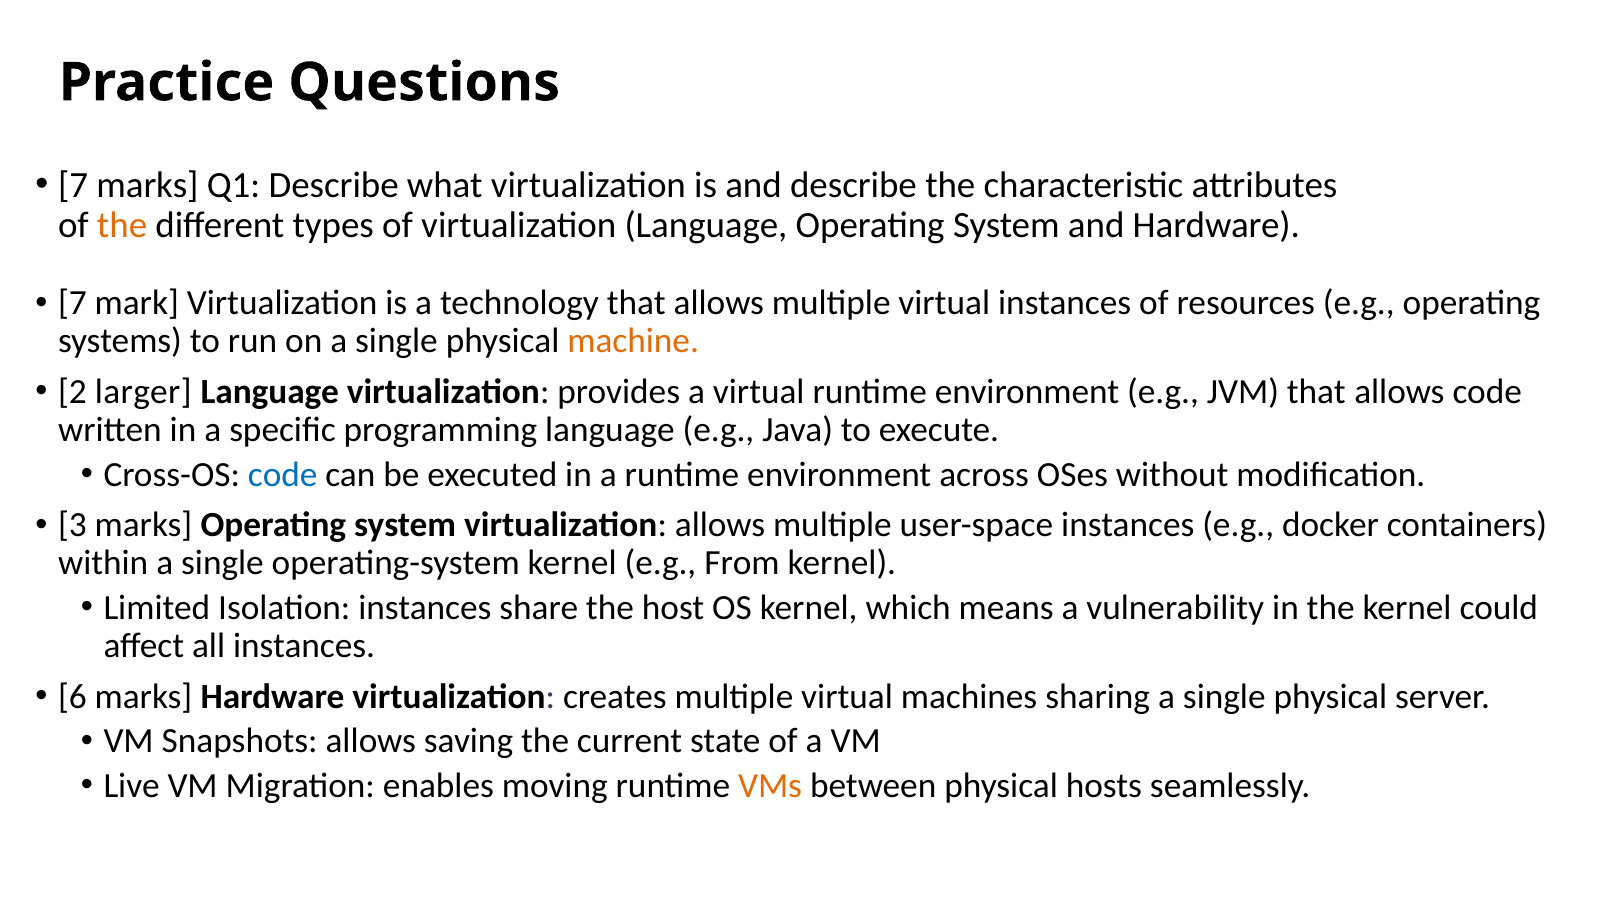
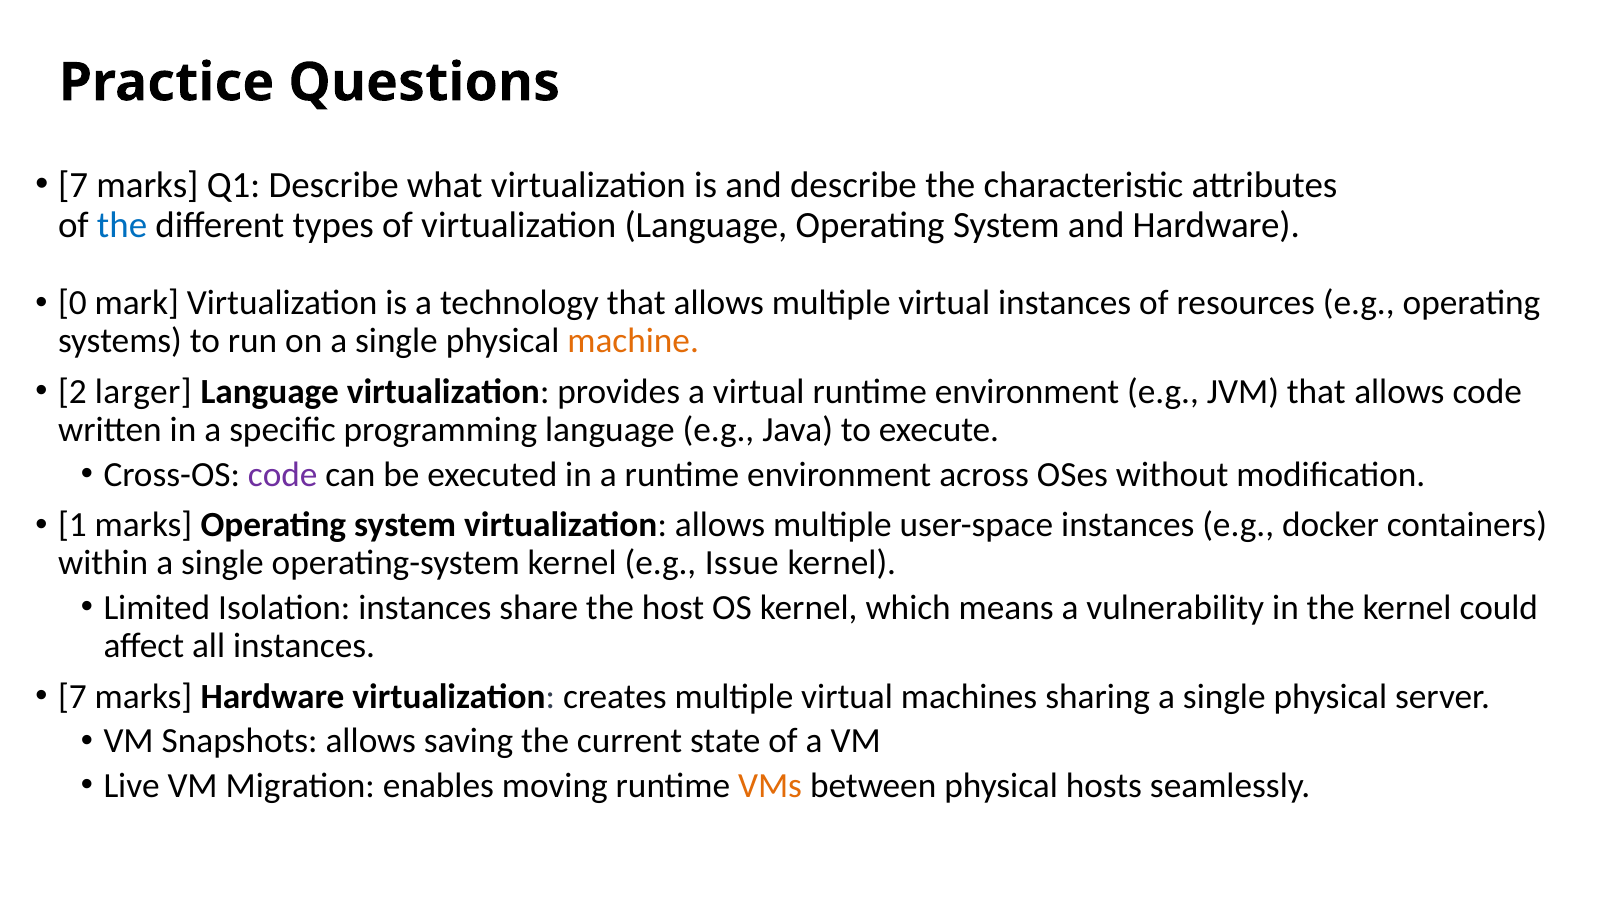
the at (122, 225) colour: orange -> blue
7 at (72, 303): 7 -> 0
code at (283, 474) colour: blue -> purple
3: 3 -> 1
From: From -> Issue
6 at (72, 697): 6 -> 7
